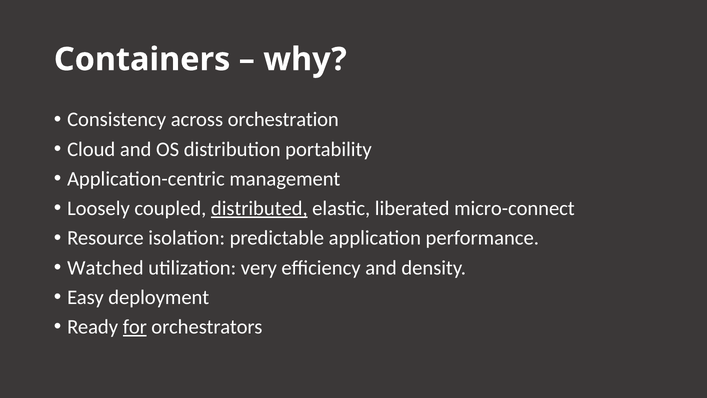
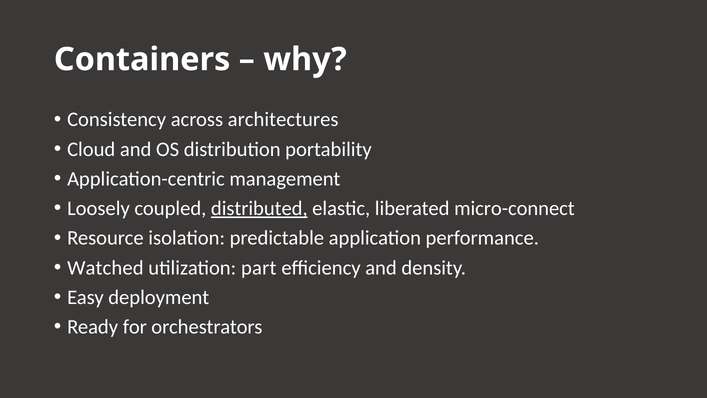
orchestration: orchestration -> architectures
very: very -> part
for underline: present -> none
